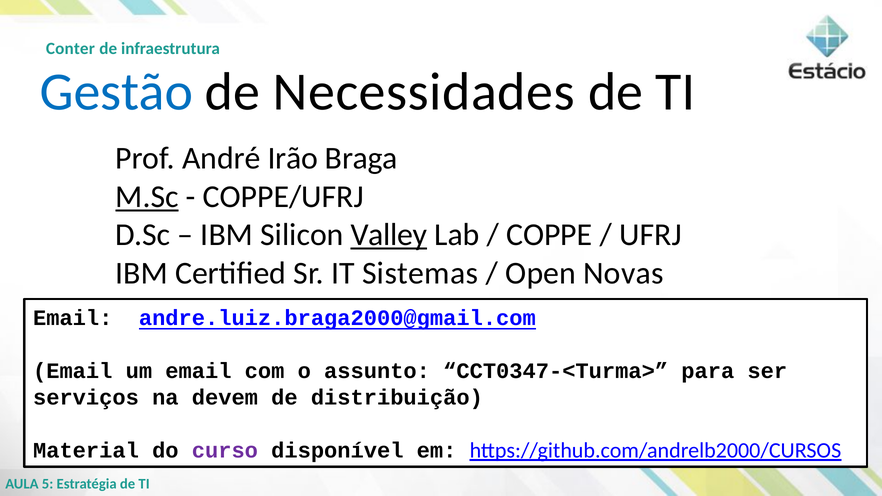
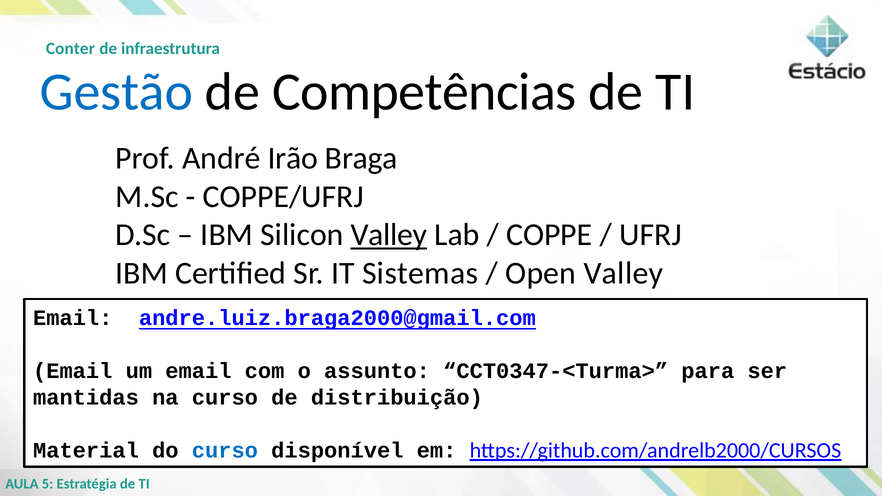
Necessidades: Necessidades -> Competências
M.Sc underline: present -> none
Open Novas: Novas -> Valley
serviços: serviços -> mantidas
na devem: devem -> curso
curso at (225, 450) colour: purple -> blue
